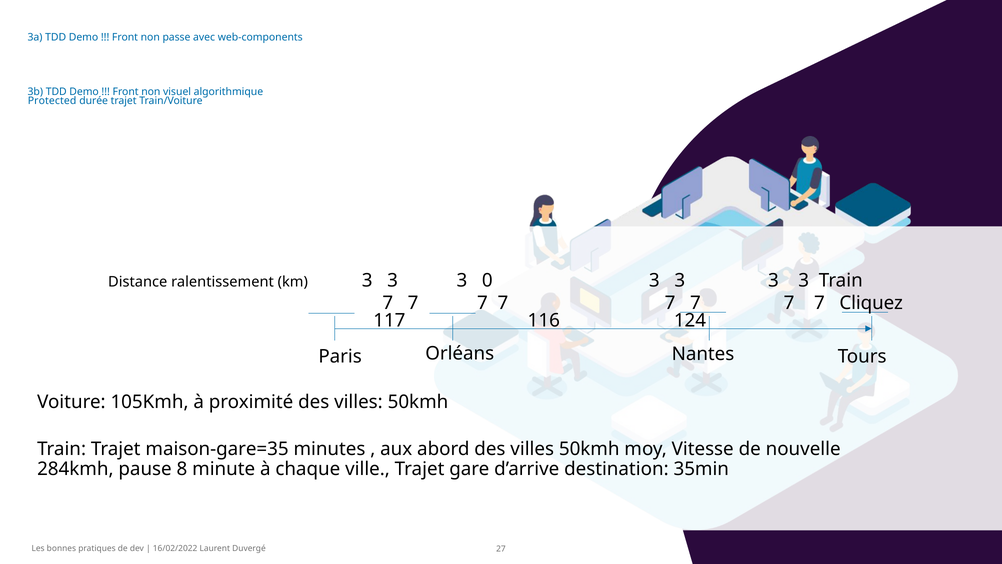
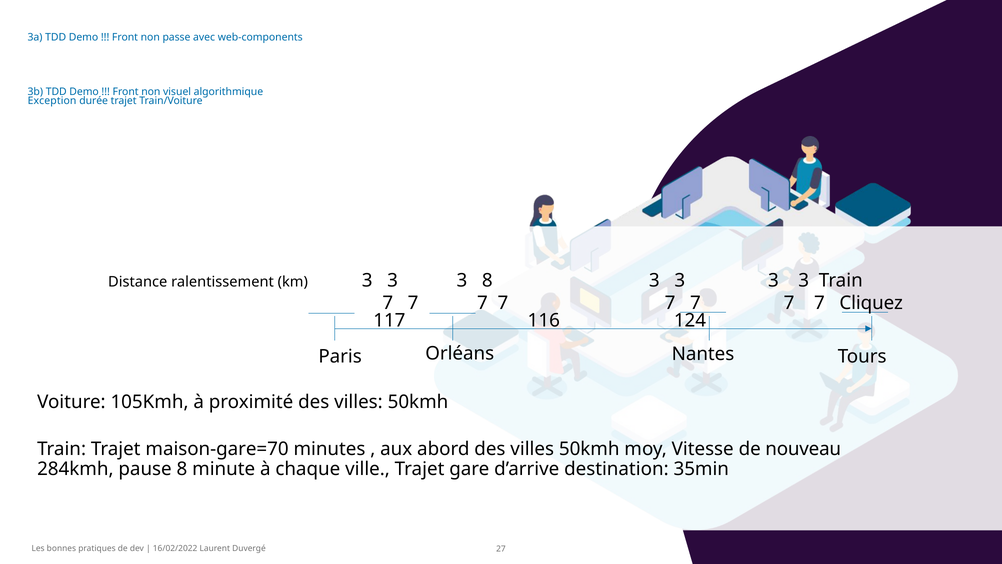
Protected: Protected -> Exception
3 0: 0 -> 8
maison-gare=35: maison-gare=35 -> maison-gare=70
nouvelle: nouvelle -> nouveau
